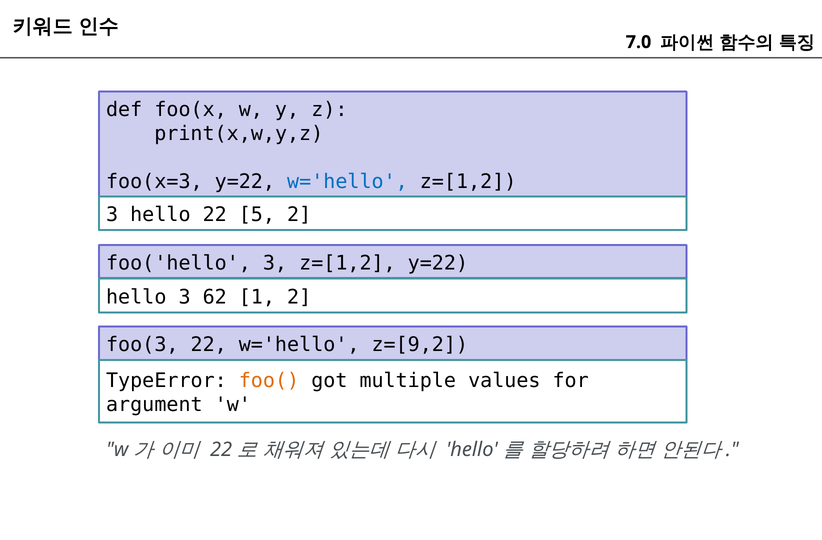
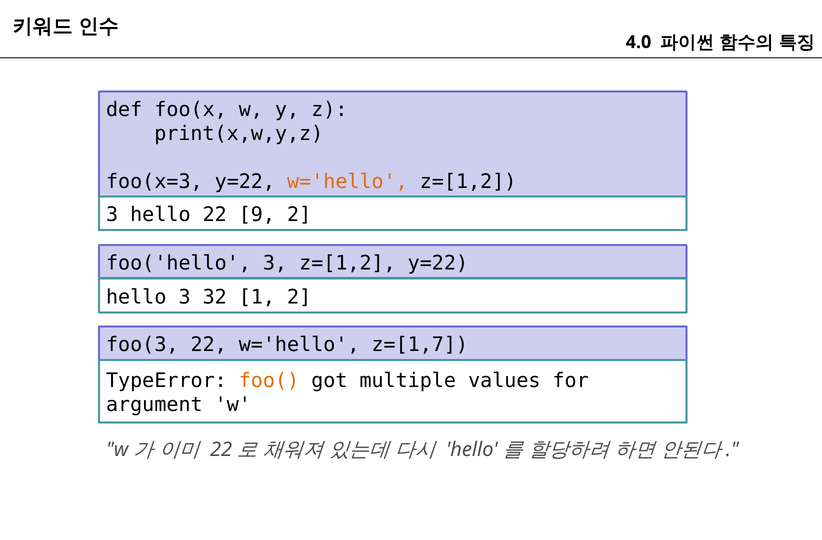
7.0: 7.0 -> 4.0
w='hello at (347, 182) colour: blue -> orange
5: 5 -> 9
62: 62 -> 32
z=[9,2: z=[9,2 -> z=[1,7
